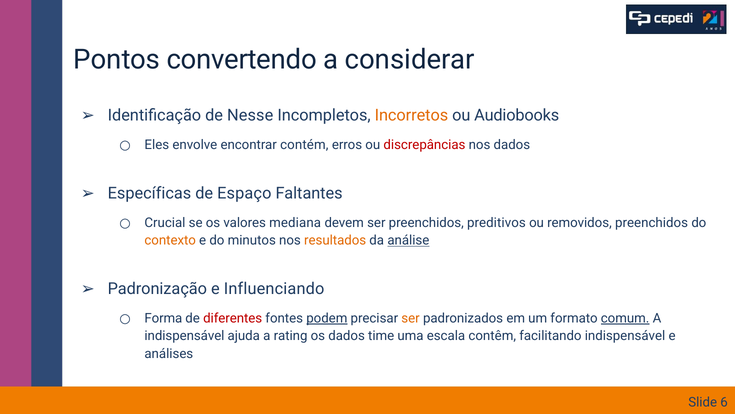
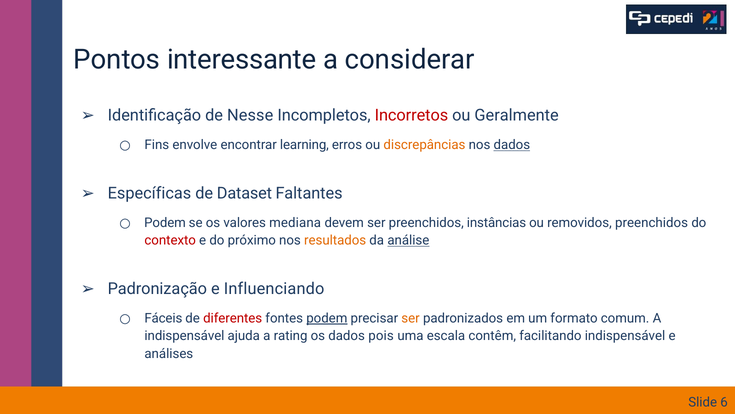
convertendo: convertendo -> interessante
Incorretos colour: orange -> red
Audiobooks: Audiobooks -> Geralmente
Eles: Eles -> Fins
contém: contém -> learning
discrepâncias colour: red -> orange
dados at (512, 145) underline: none -> present
Espaço: Espaço -> Dataset
Crucial at (165, 223): Crucial -> Podem
preditivos: preditivos -> instâncias
contexto colour: orange -> red
minutos: minutos -> próximo
Forma: Forma -> Fáceis
comum underline: present -> none
time: time -> pois
